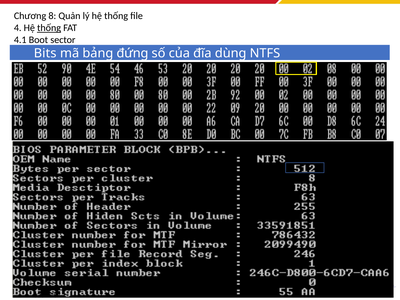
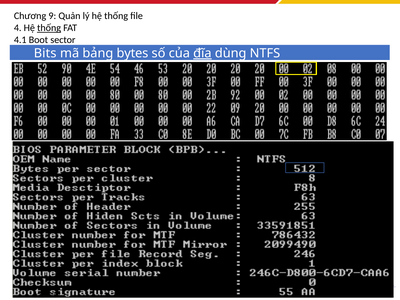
8: 8 -> 9
đứng: đứng -> bytes
đĩa underline: none -> present
